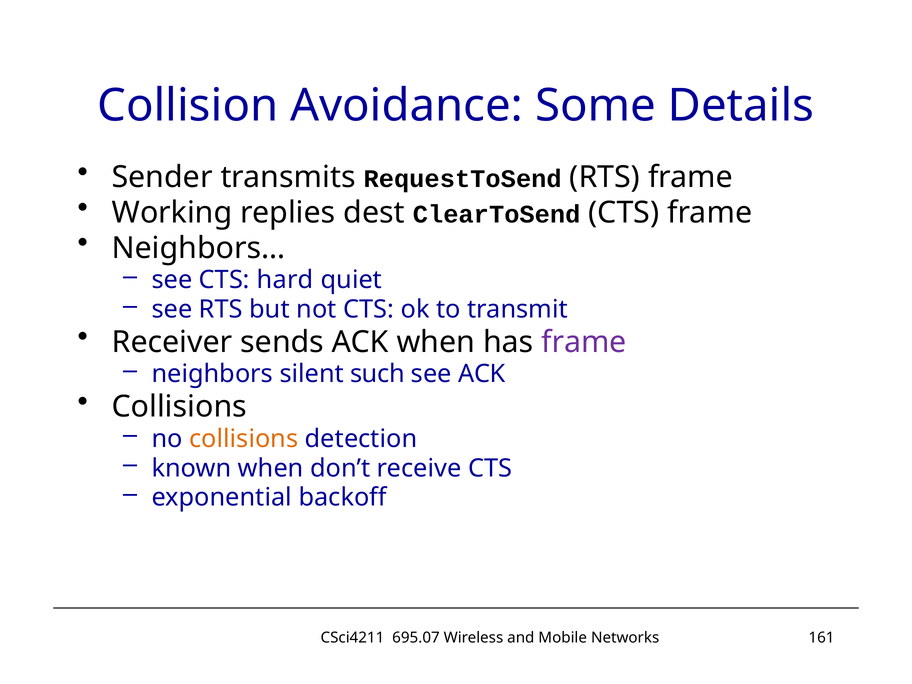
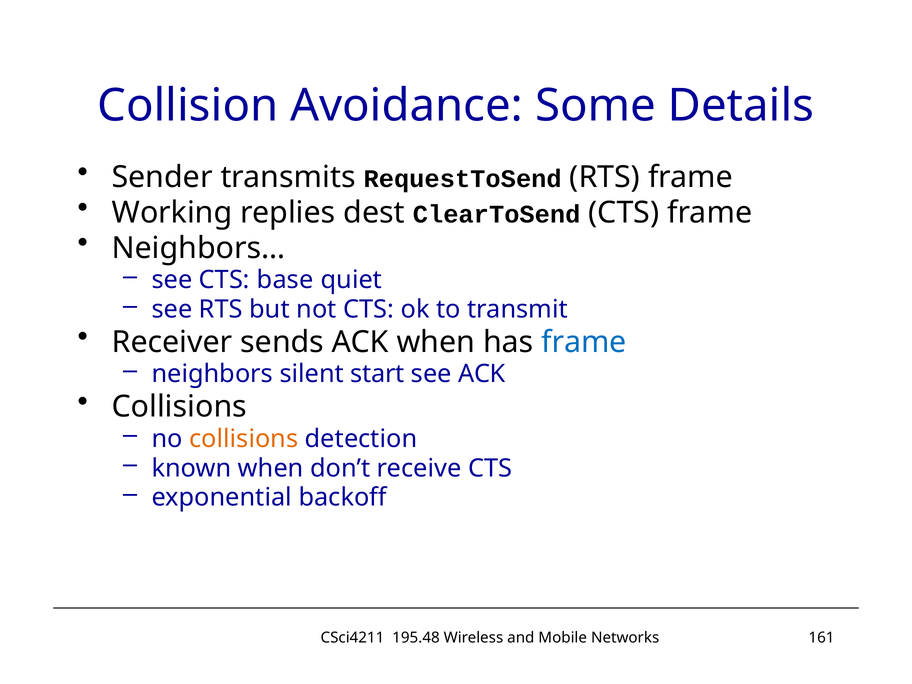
hard: hard -> base
frame at (584, 342) colour: purple -> blue
such: such -> start
695.07: 695.07 -> 195.48
